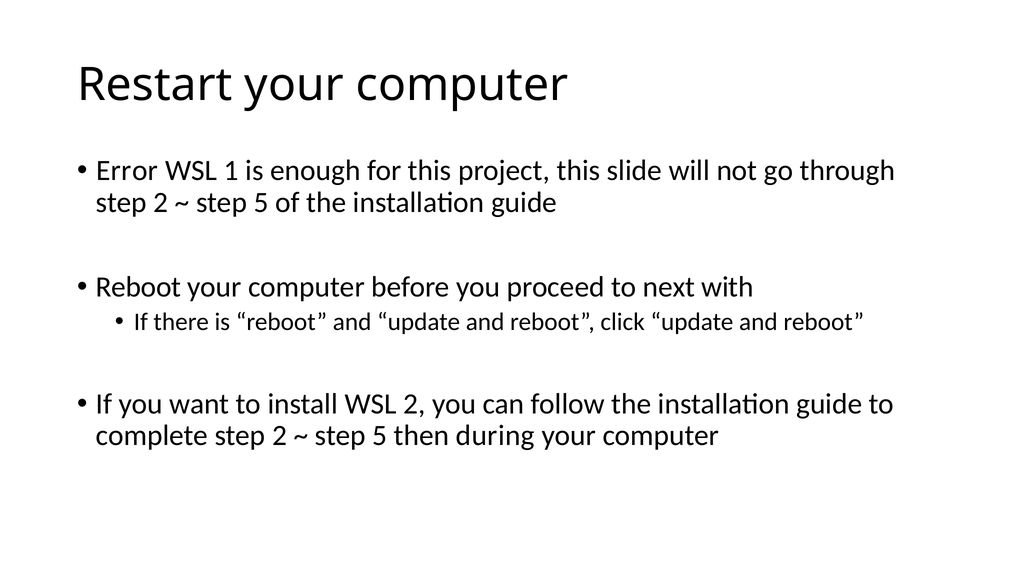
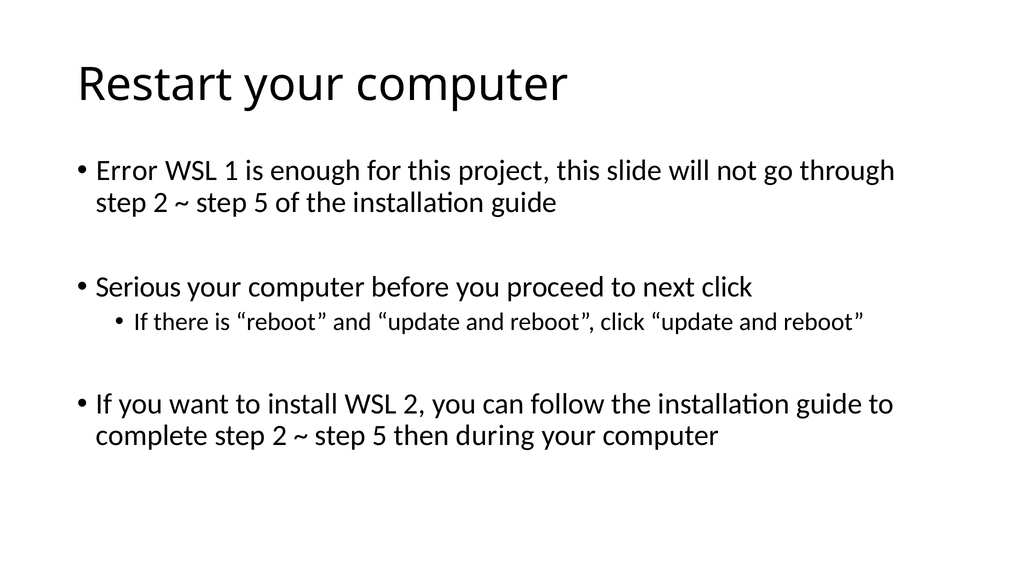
Reboot at (139, 287): Reboot -> Serious
next with: with -> click
